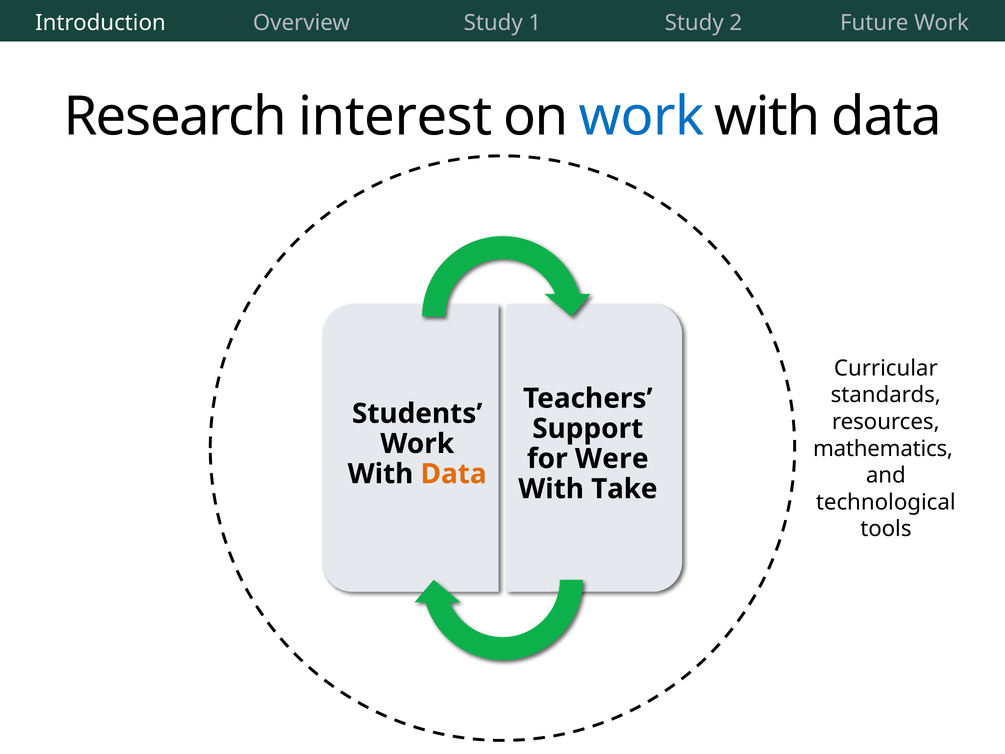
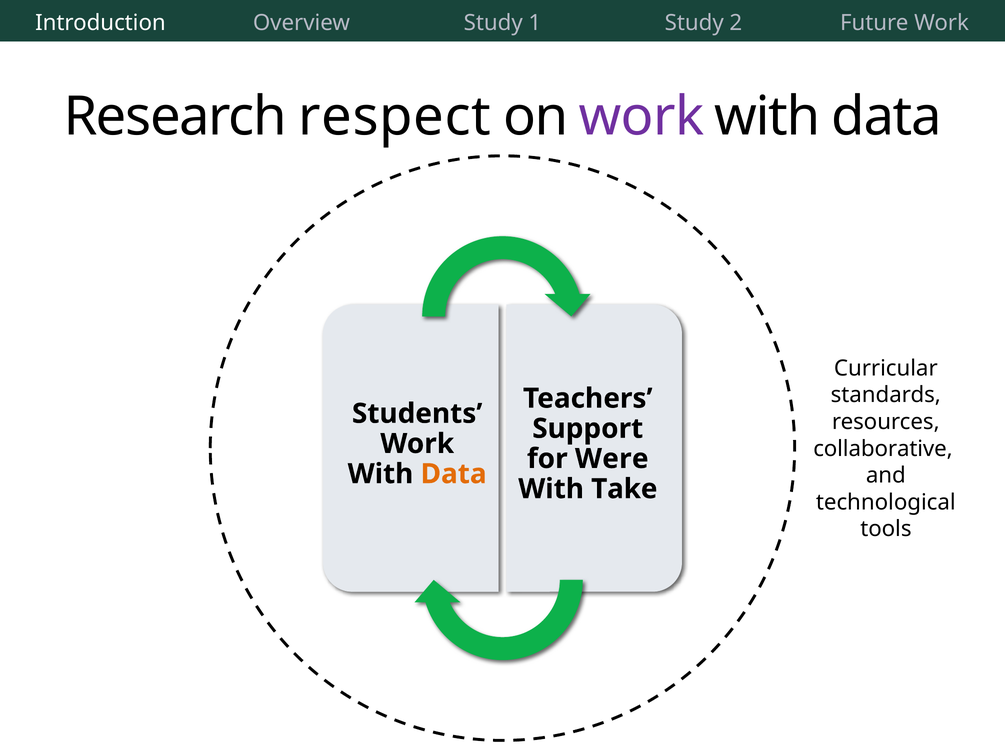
interest: interest -> respect
work at (641, 117) colour: blue -> purple
mathematics: mathematics -> collaborative
